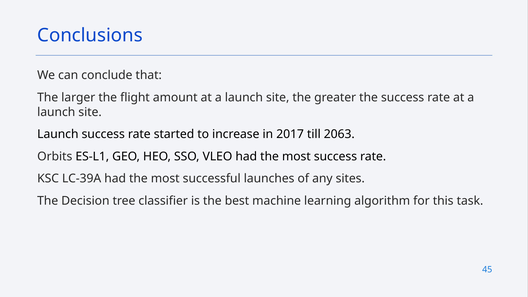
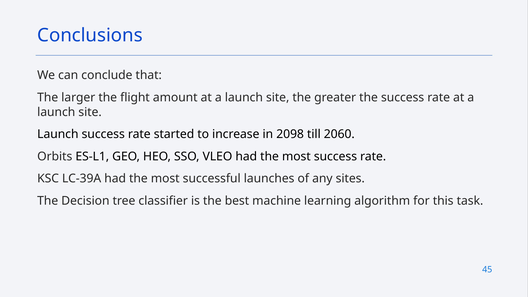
2017: 2017 -> 2098
2063: 2063 -> 2060
